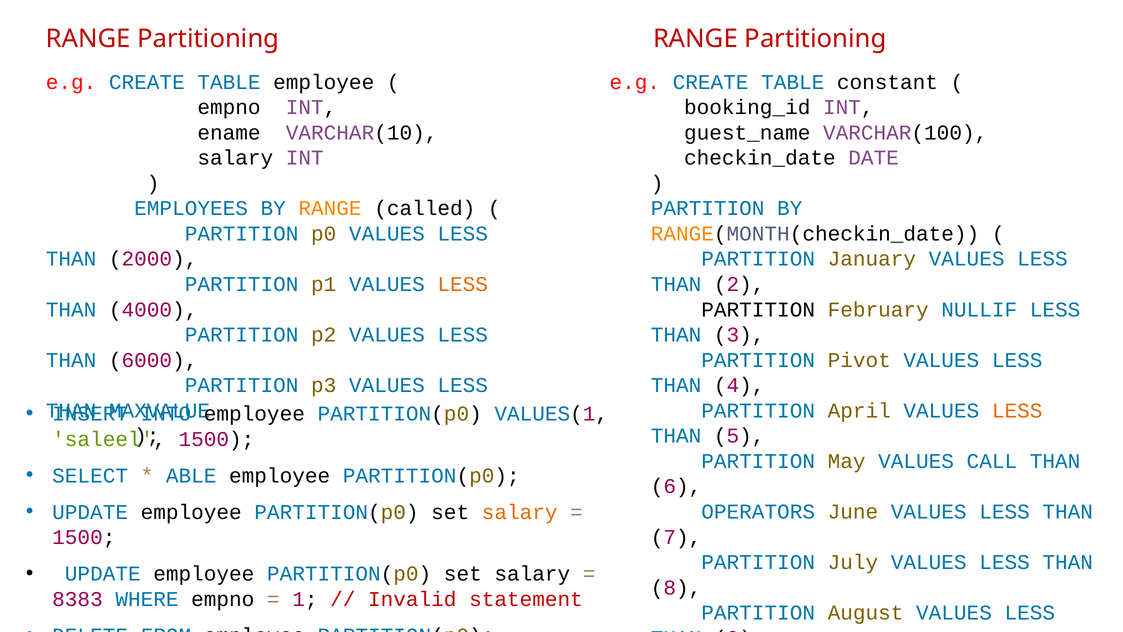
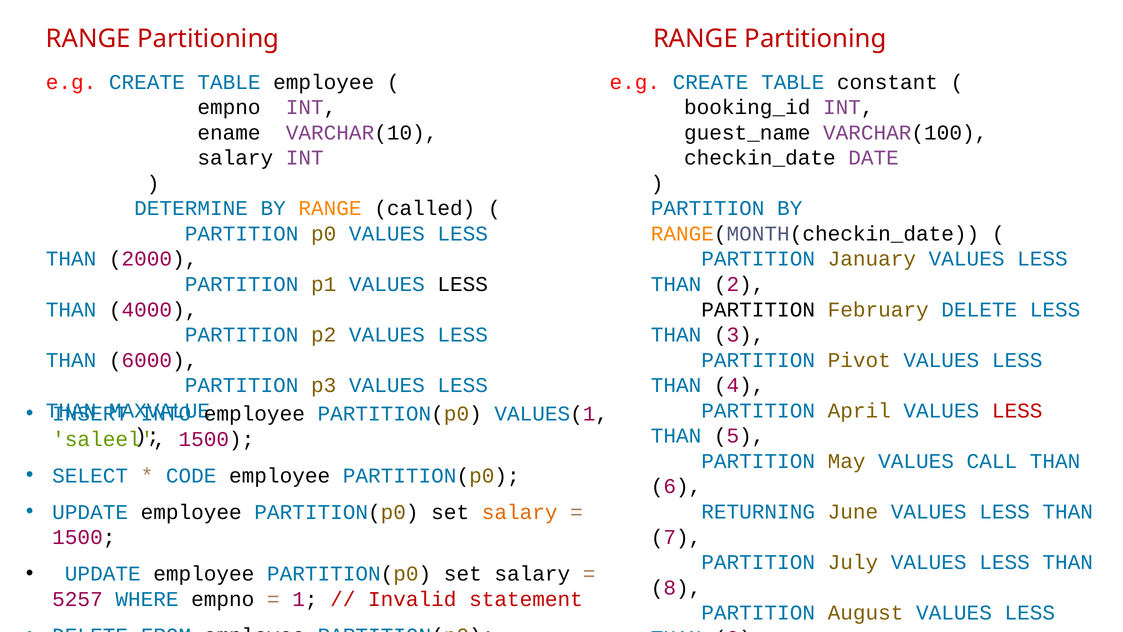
EMPLOYEES: EMPLOYEES -> DETERMINE
LESS at (463, 284) colour: orange -> black
February NULLIF: NULLIF -> DELETE
LESS at (1017, 410) colour: orange -> red
ABLE: ABLE -> CODE
OPERATORS: OPERATORS -> RETURNING
8383: 8383 -> 5257
